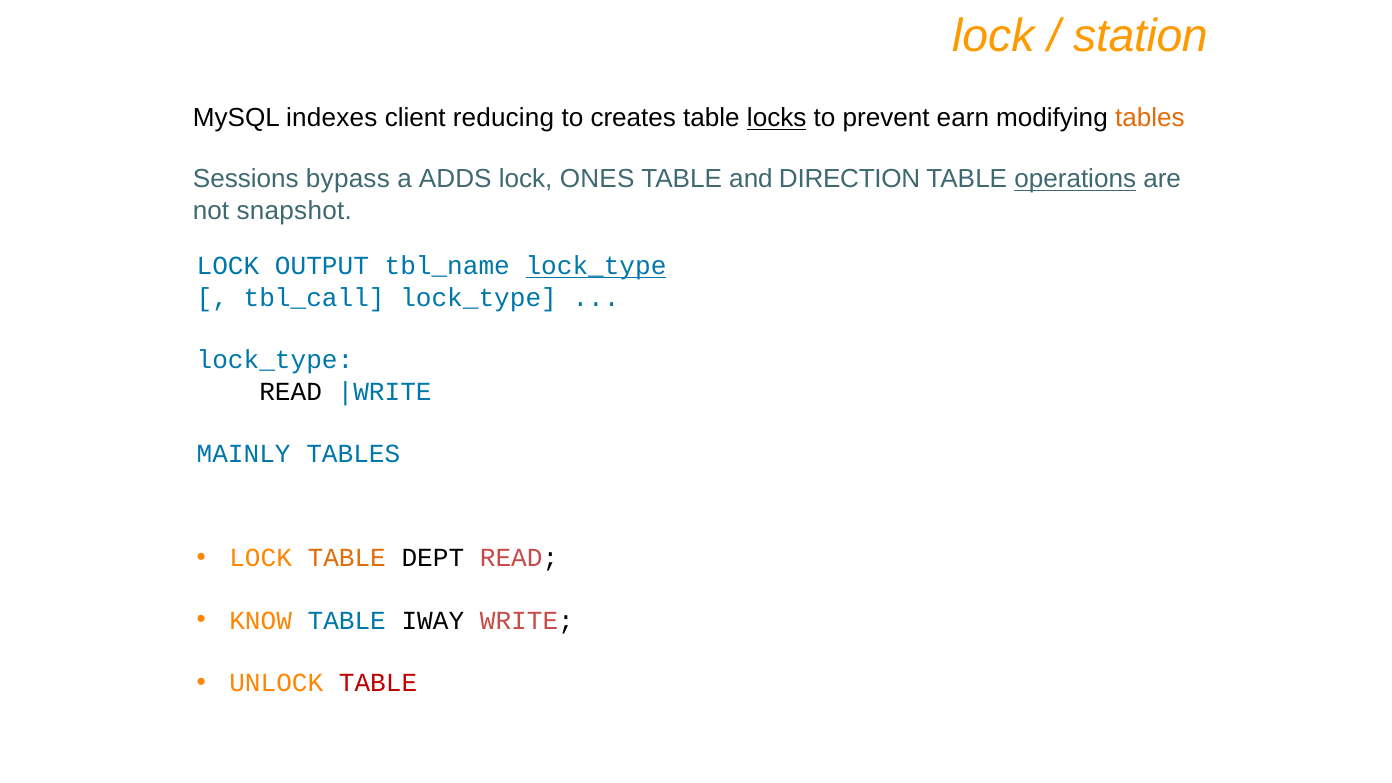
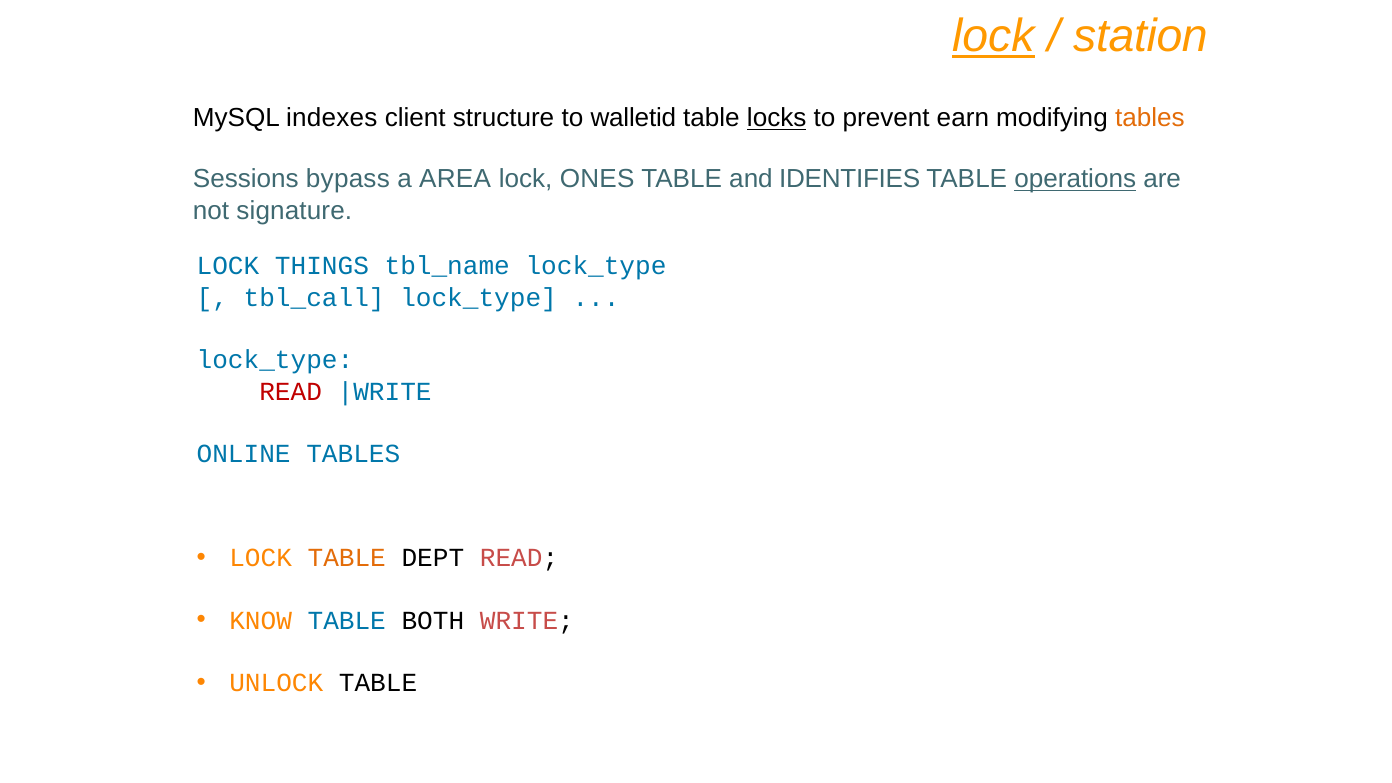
lock at (993, 36) underline: none -> present
reducing: reducing -> structure
creates: creates -> walletid
ADDS: ADDS -> AREA
DIRECTION: DIRECTION -> IDENTIFIES
snapshot: snapshot -> signature
OUTPUT: OUTPUT -> THINGS
lock_type at (596, 266) underline: present -> none
READ at (291, 391) colour: black -> red
MAINLY: MAINLY -> ONLINE
IWAY: IWAY -> BOTH
TABLE at (378, 683) colour: red -> black
